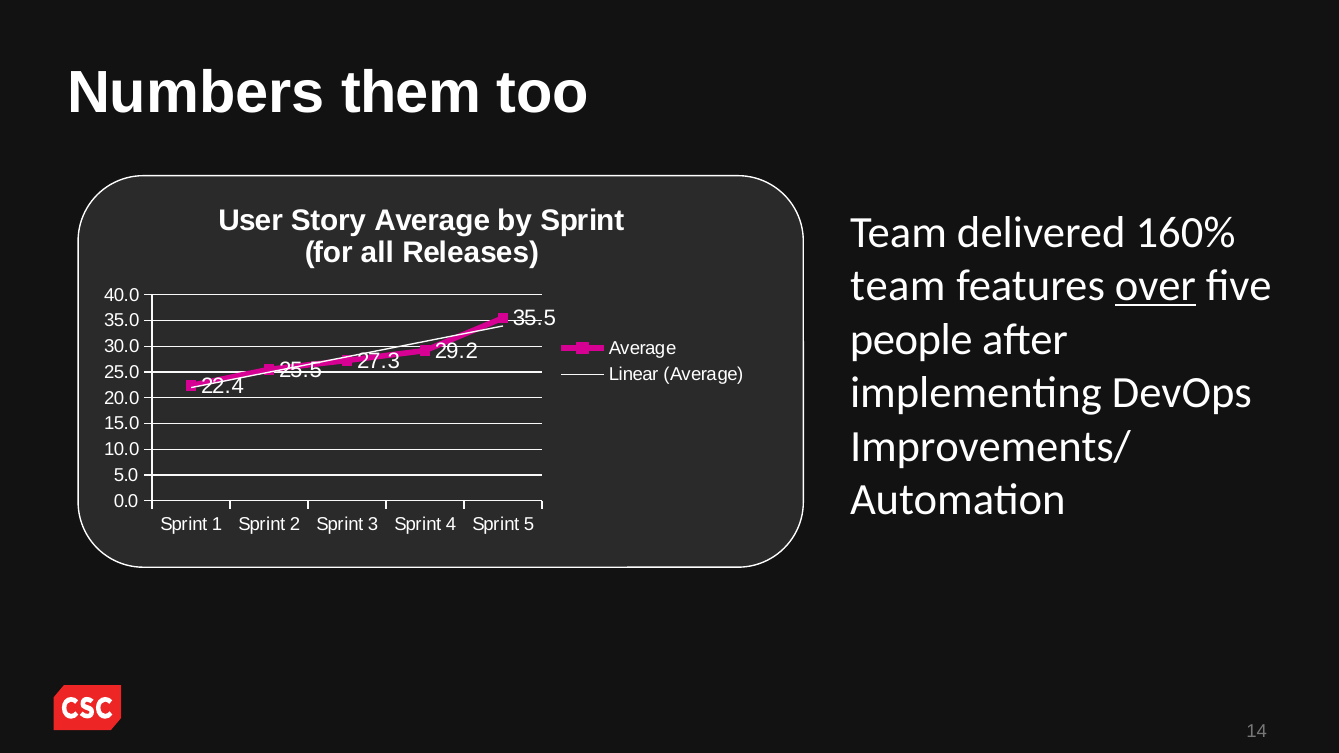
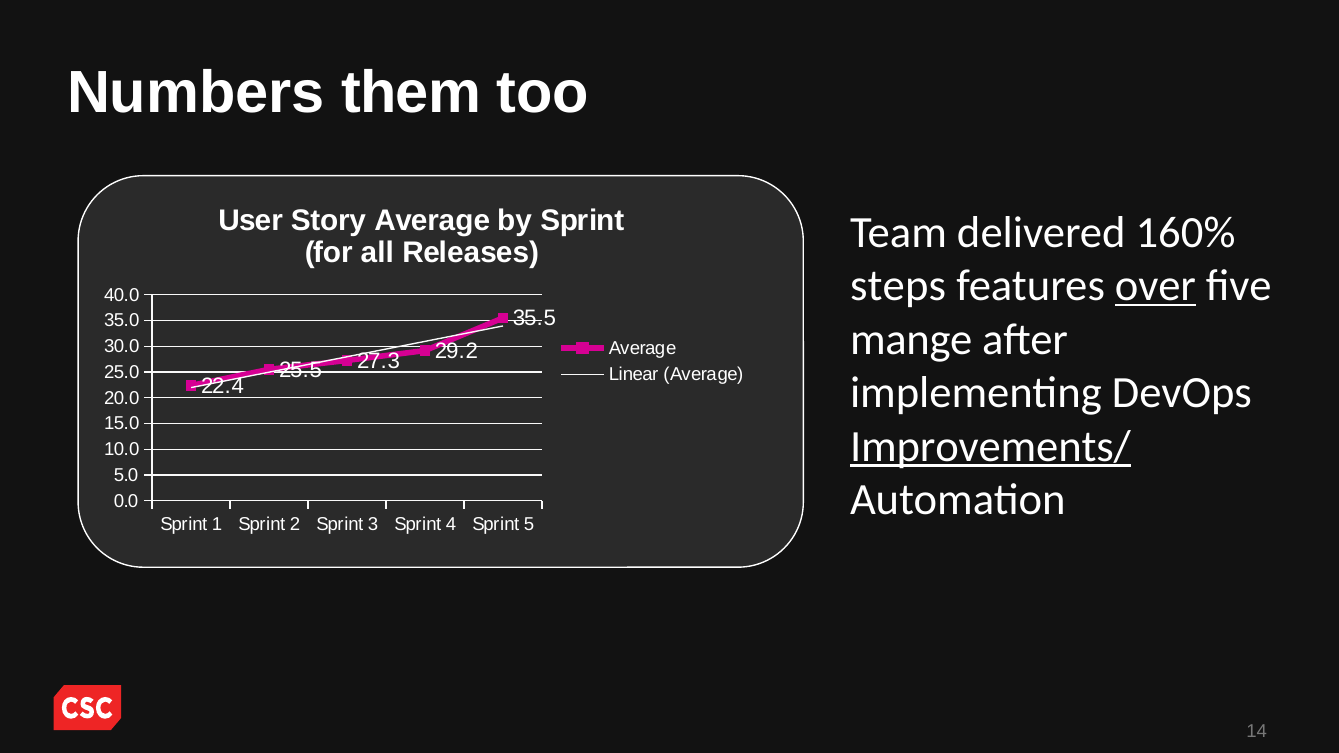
team at (898, 286): team -> steps
people: people -> mange
Improvements/ underline: none -> present
